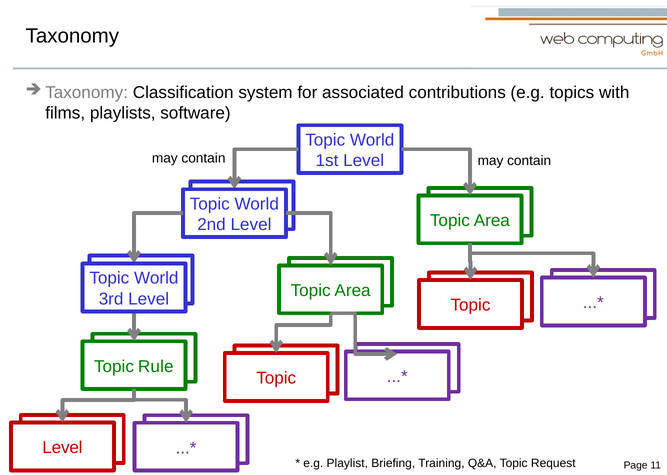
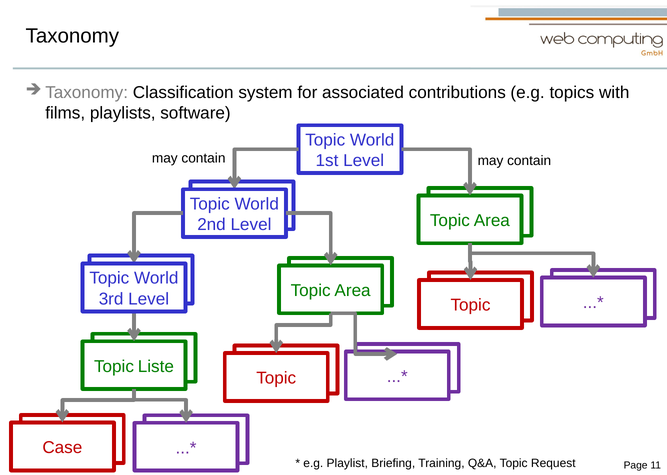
Rule: Rule -> Liste
Level at (62, 447): Level -> Case
